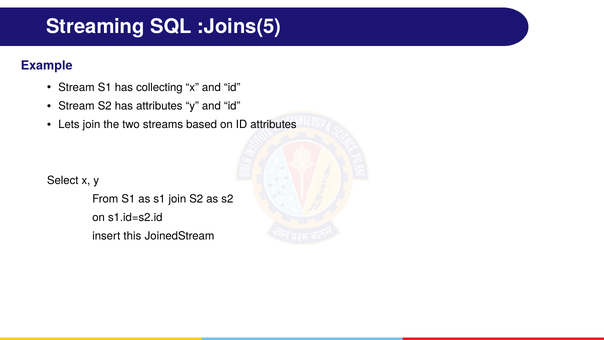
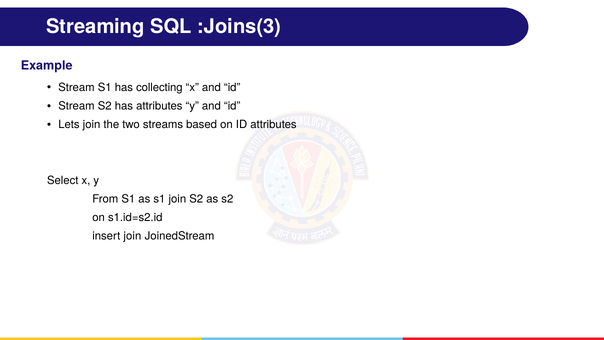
:Joins(5: :Joins(5 -> :Joins(3
insert this: this -> join
